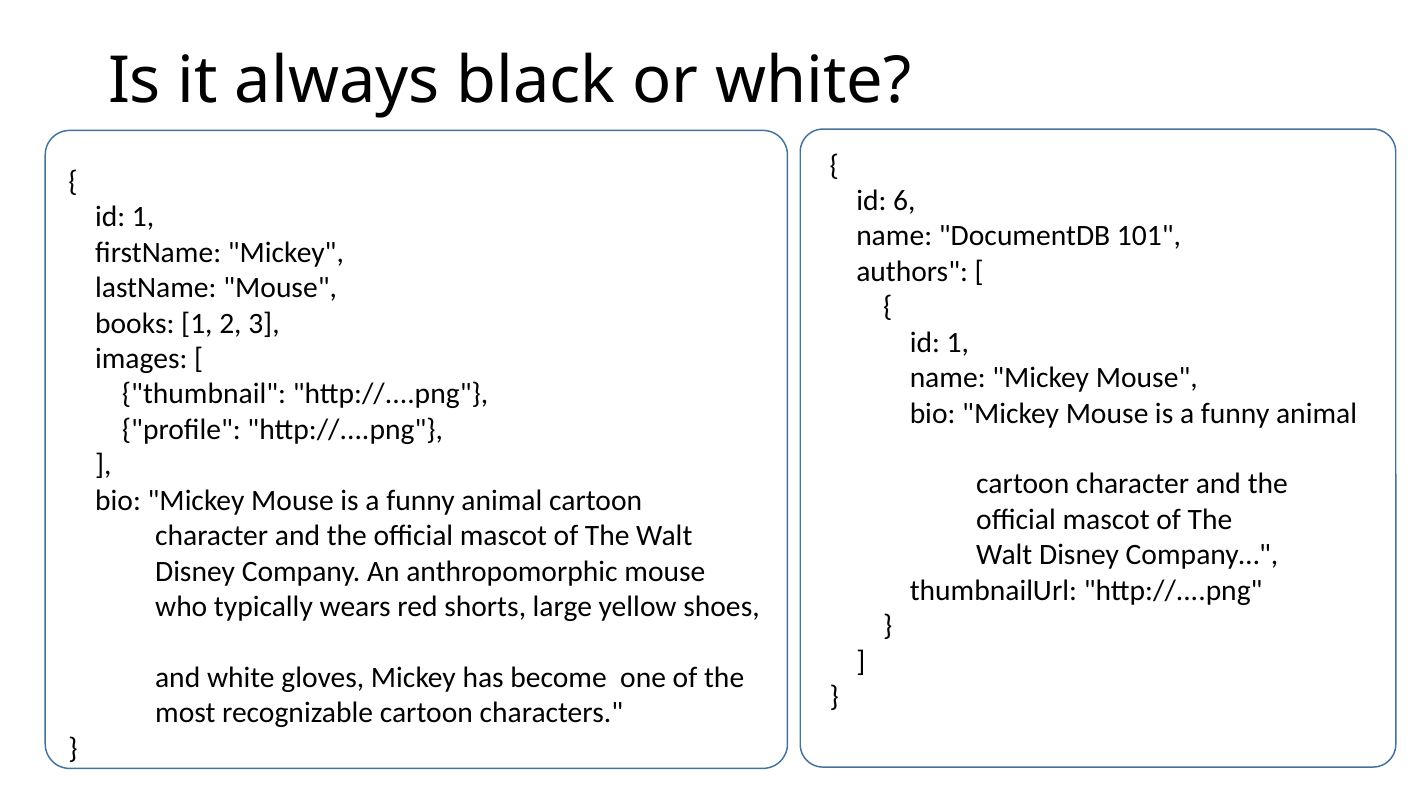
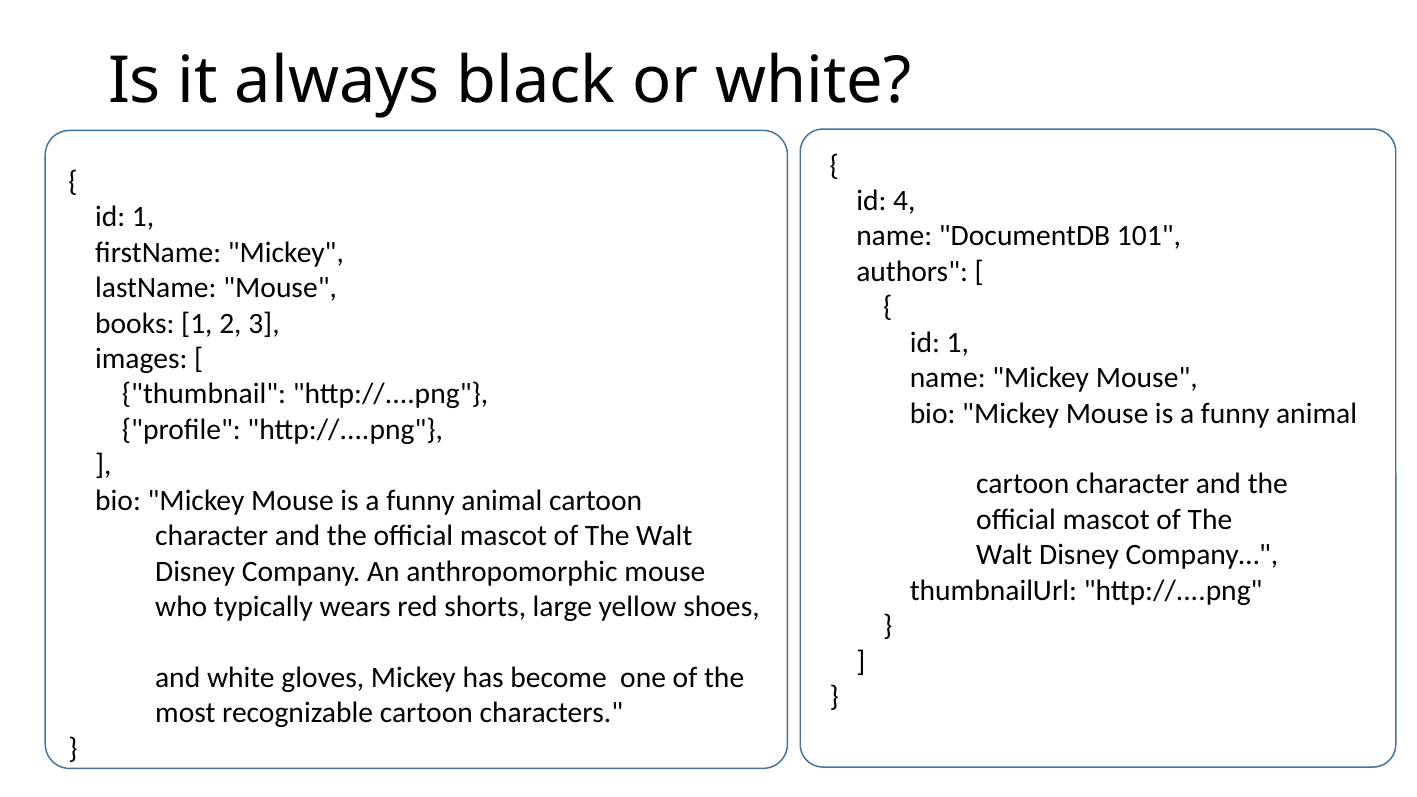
6: 6 -> 4
